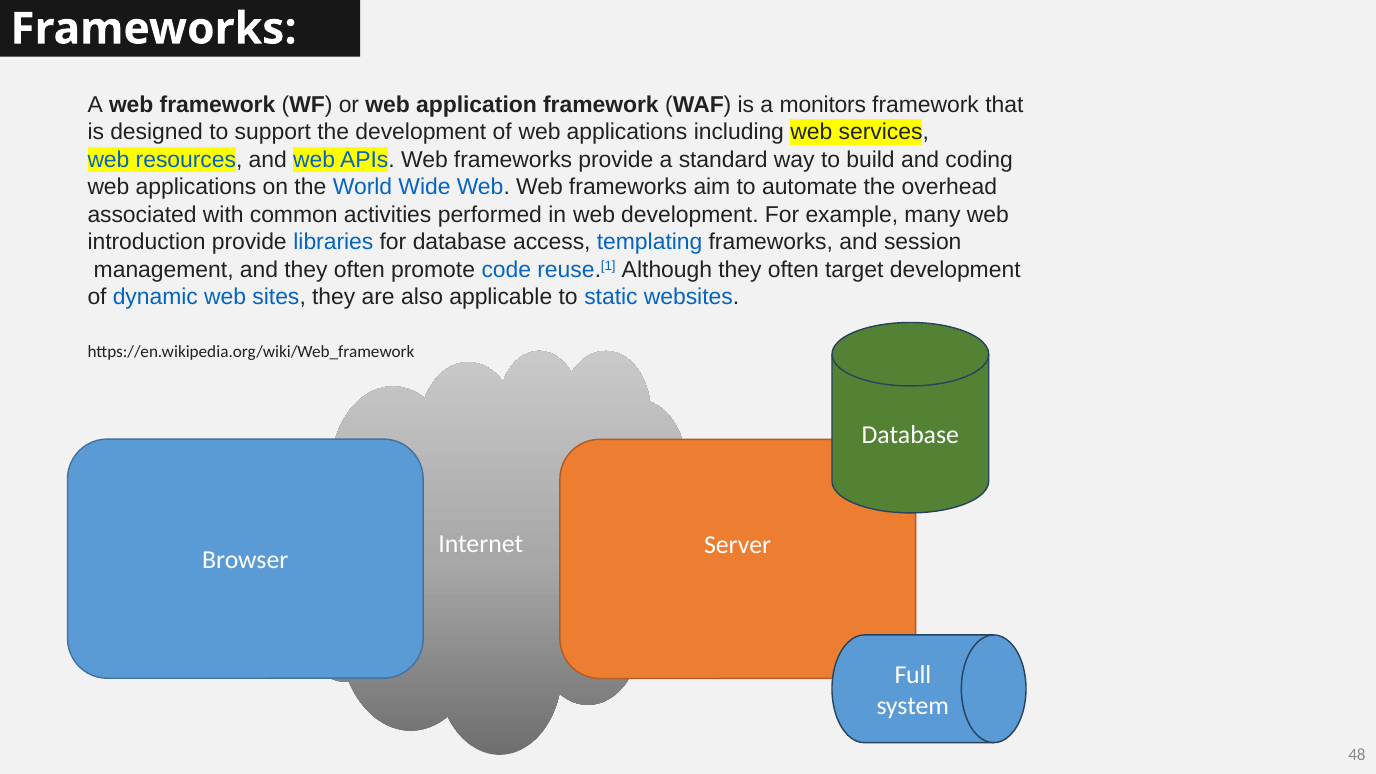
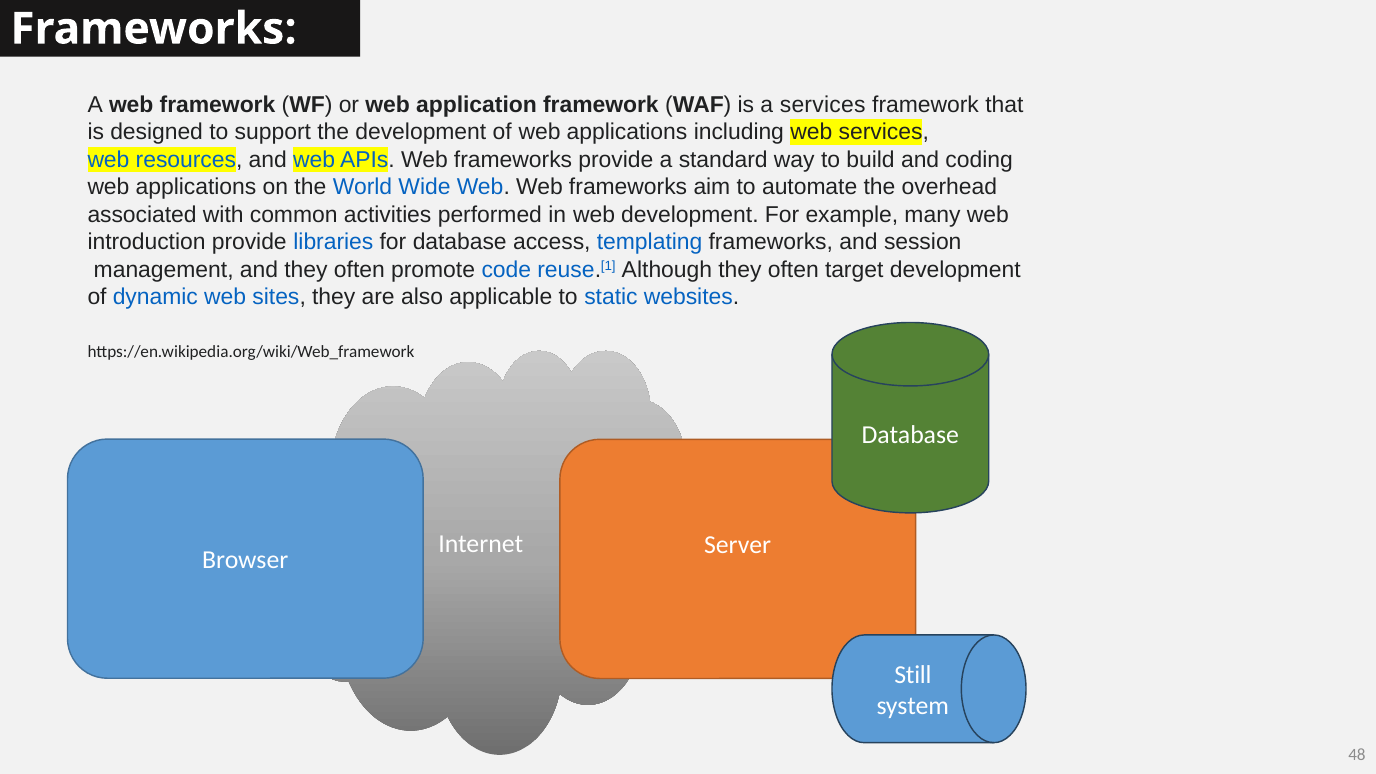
a monitors: monitors -> services
Full: Full -> Still
